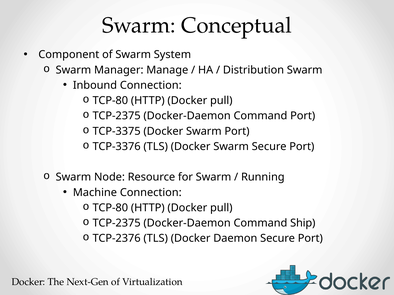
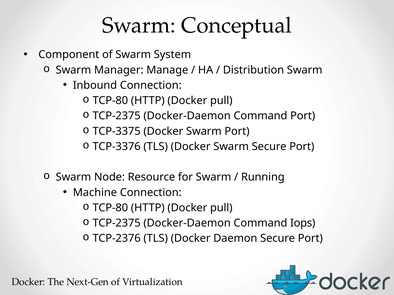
Ship: Ship -> Iops
